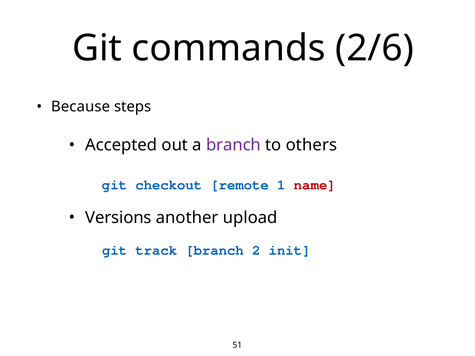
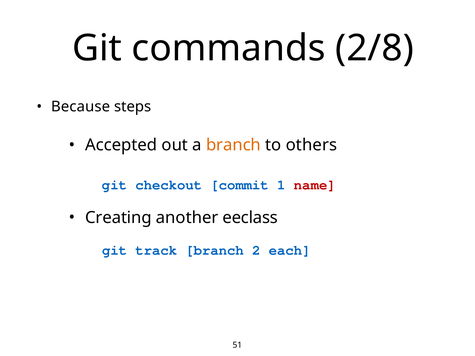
2/6: 2/6 -> 2/8
branch at (234, 145) colour: purple -> orange
remote: remote -> commit
Versions: Versions -> Creating
upload: upload -> eeclass
init: init -> each
